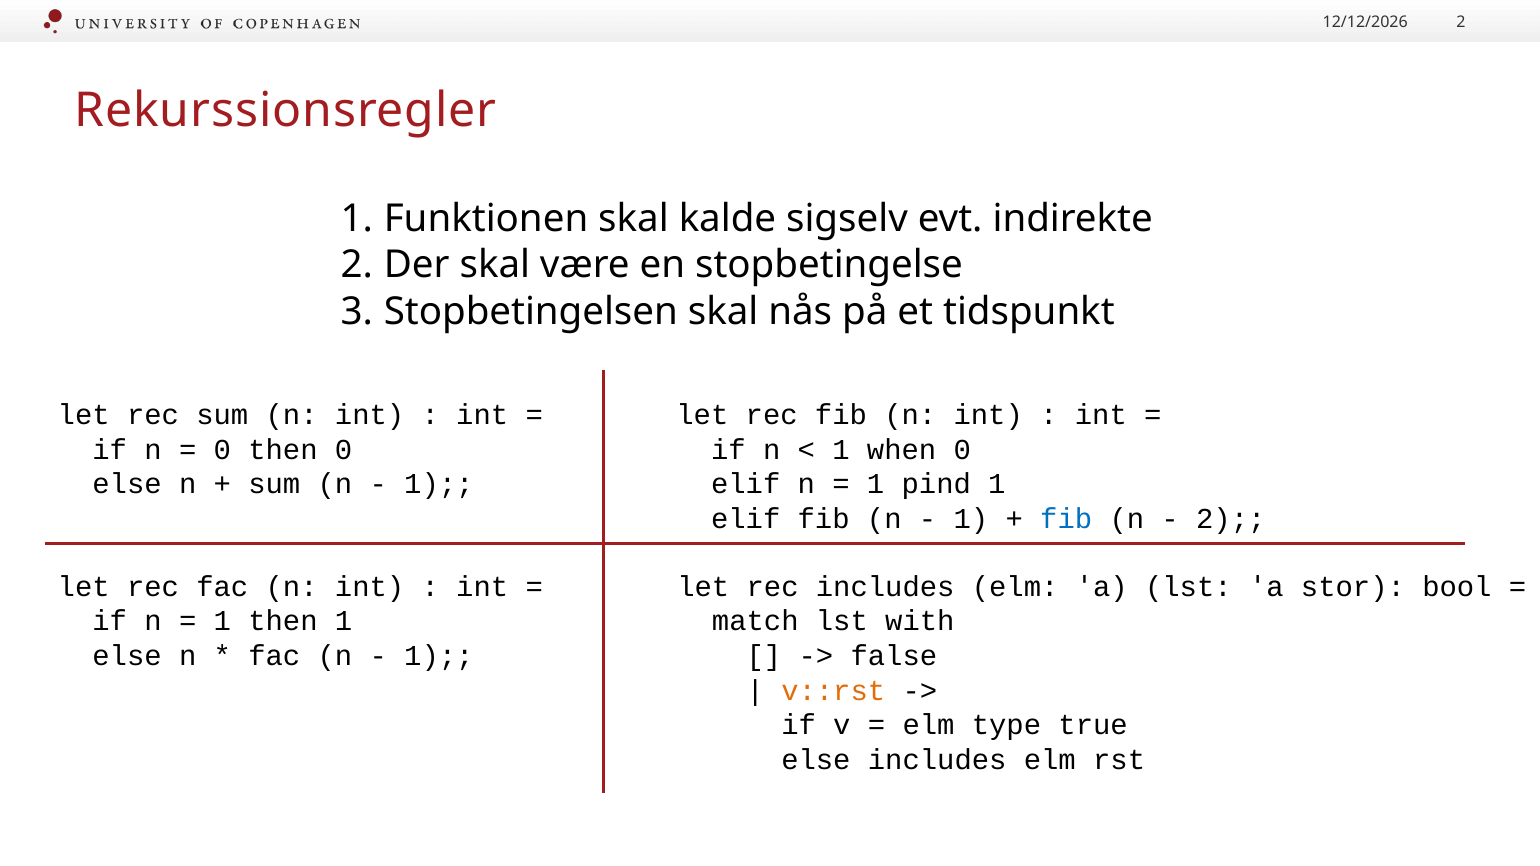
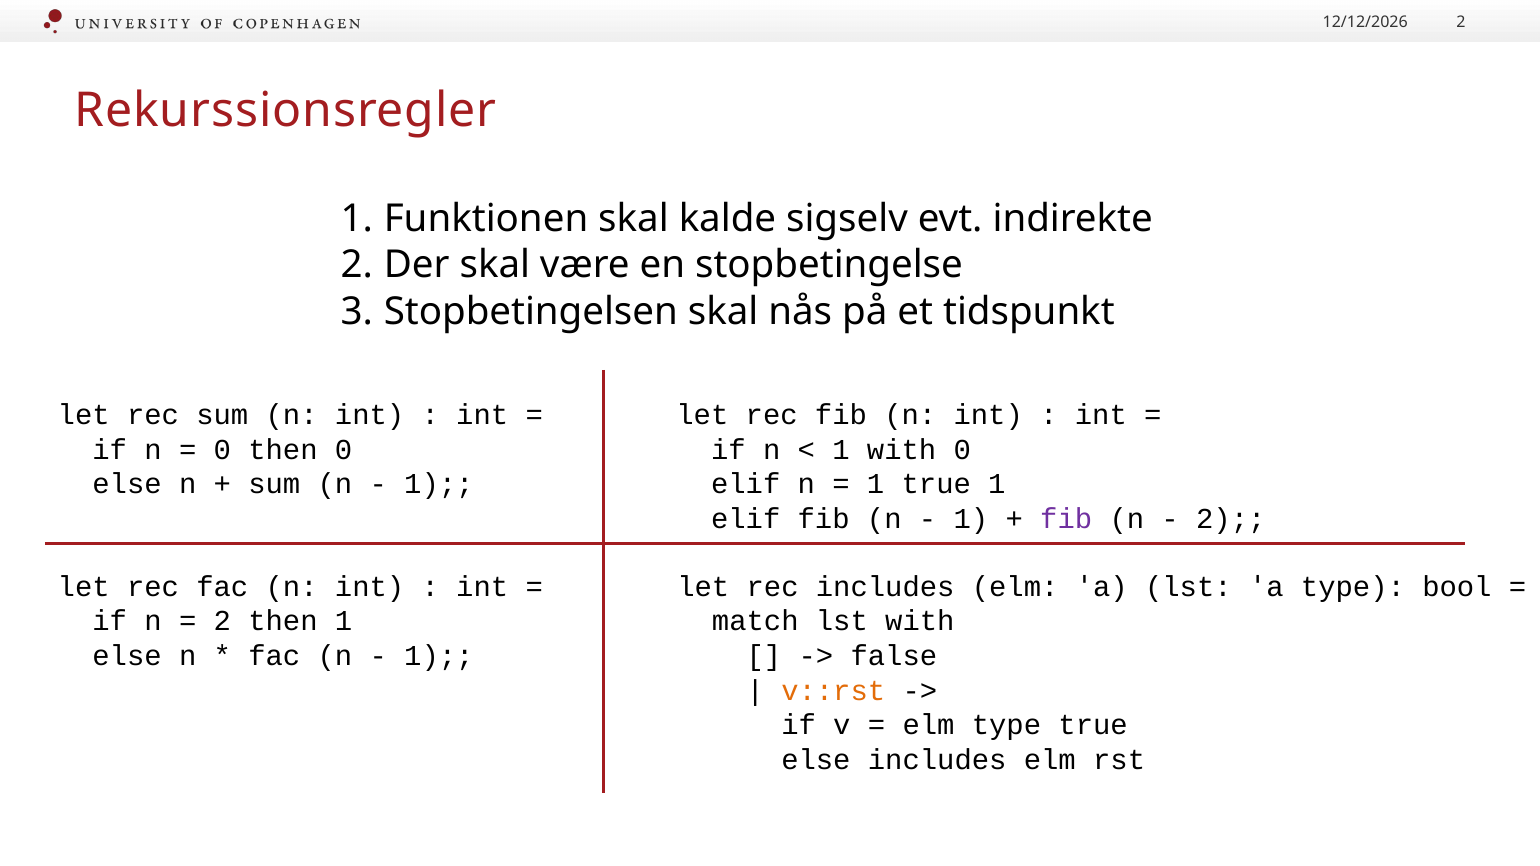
1 when: when -> with
1 pind: pind -> true
fib at (1066, 519) colour: blue -> purple
a stor: stor -> type
1 at (222, 622): 1 -> 2
